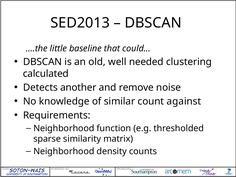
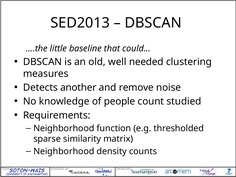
calculated: calculated -> measures
similar: similar -> people
against: against -> studied
